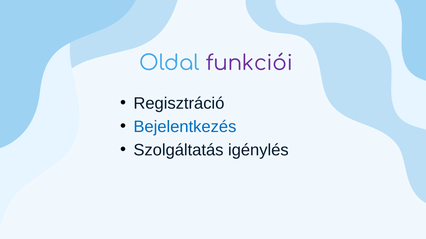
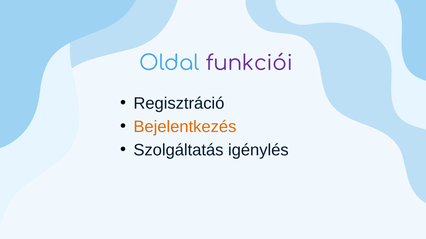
Bejelentkezés colour: blue -> orange
